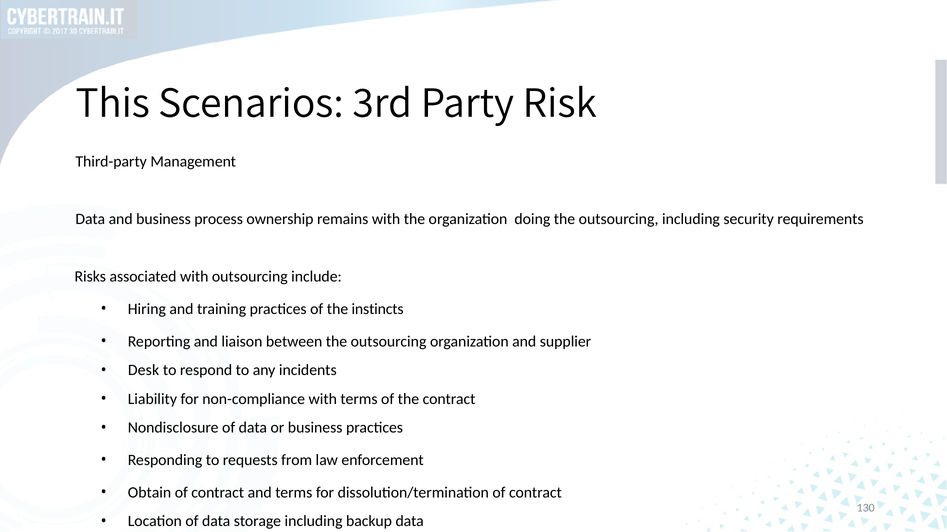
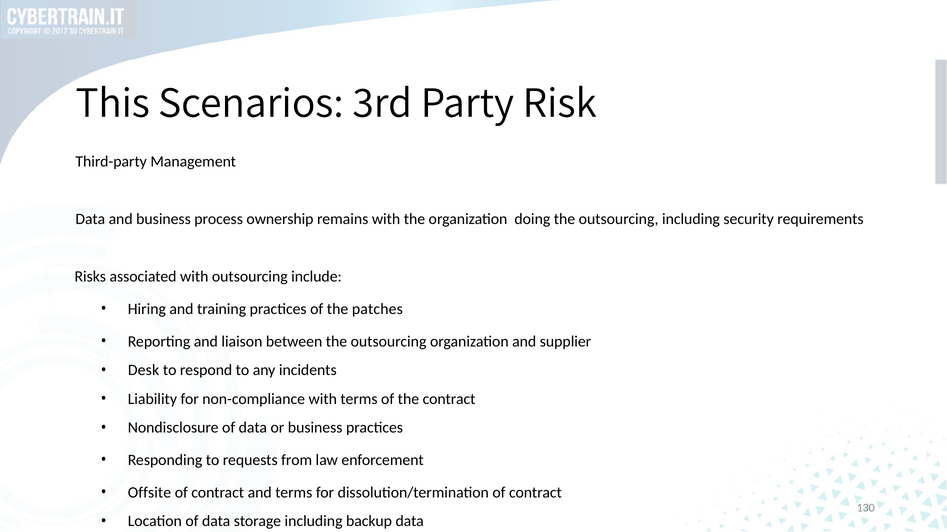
instincts: instincts -> patches
Obtain: Obtain -> Offsite
